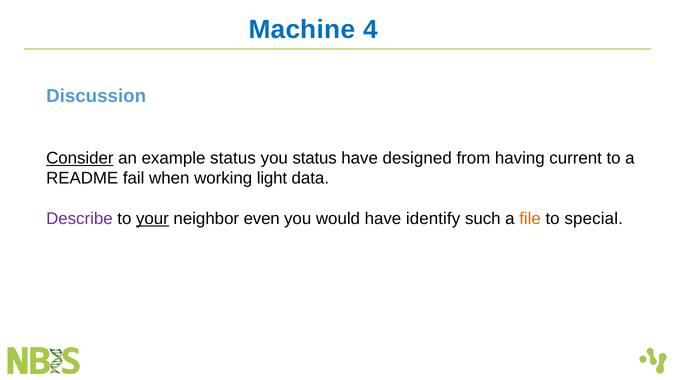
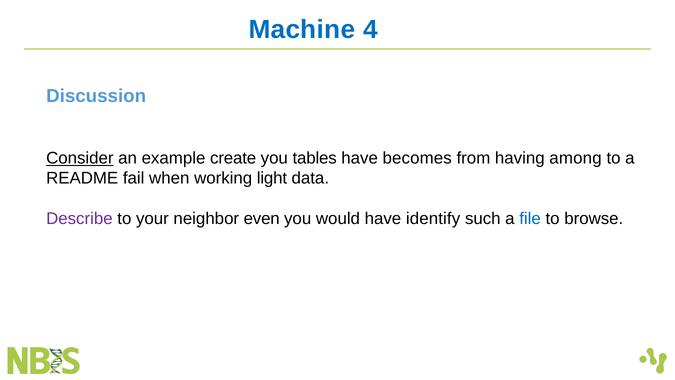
example status: status -> create
you status: status -> tables
designed: designed -> becomes
current: current -> among
your underline: present -> none
file colour: orange -> blue
special: special -> browse
